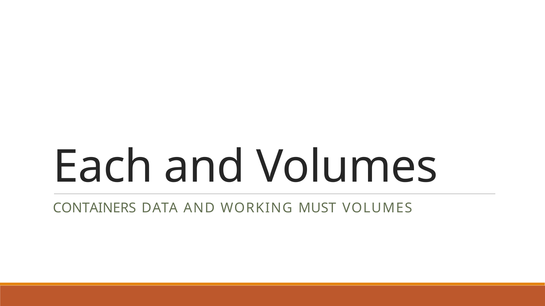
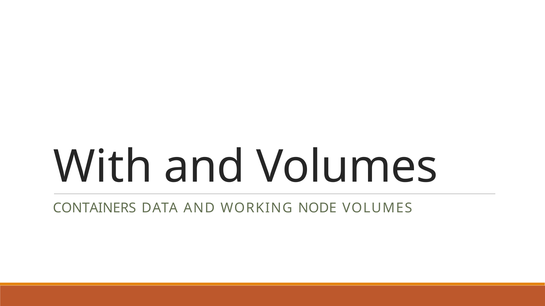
Each: Each -> With
MUST: MUST -> NODE
